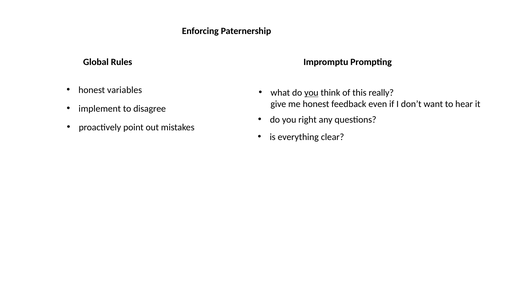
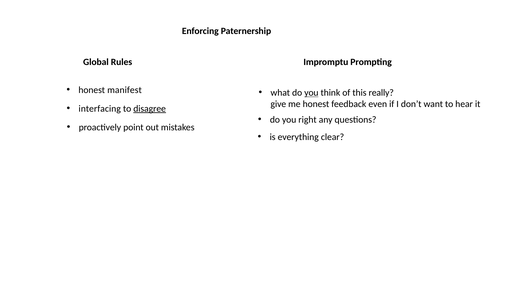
variables: variables -> manifest
implement: implement -> interfacing
disagree underline: none -> present
